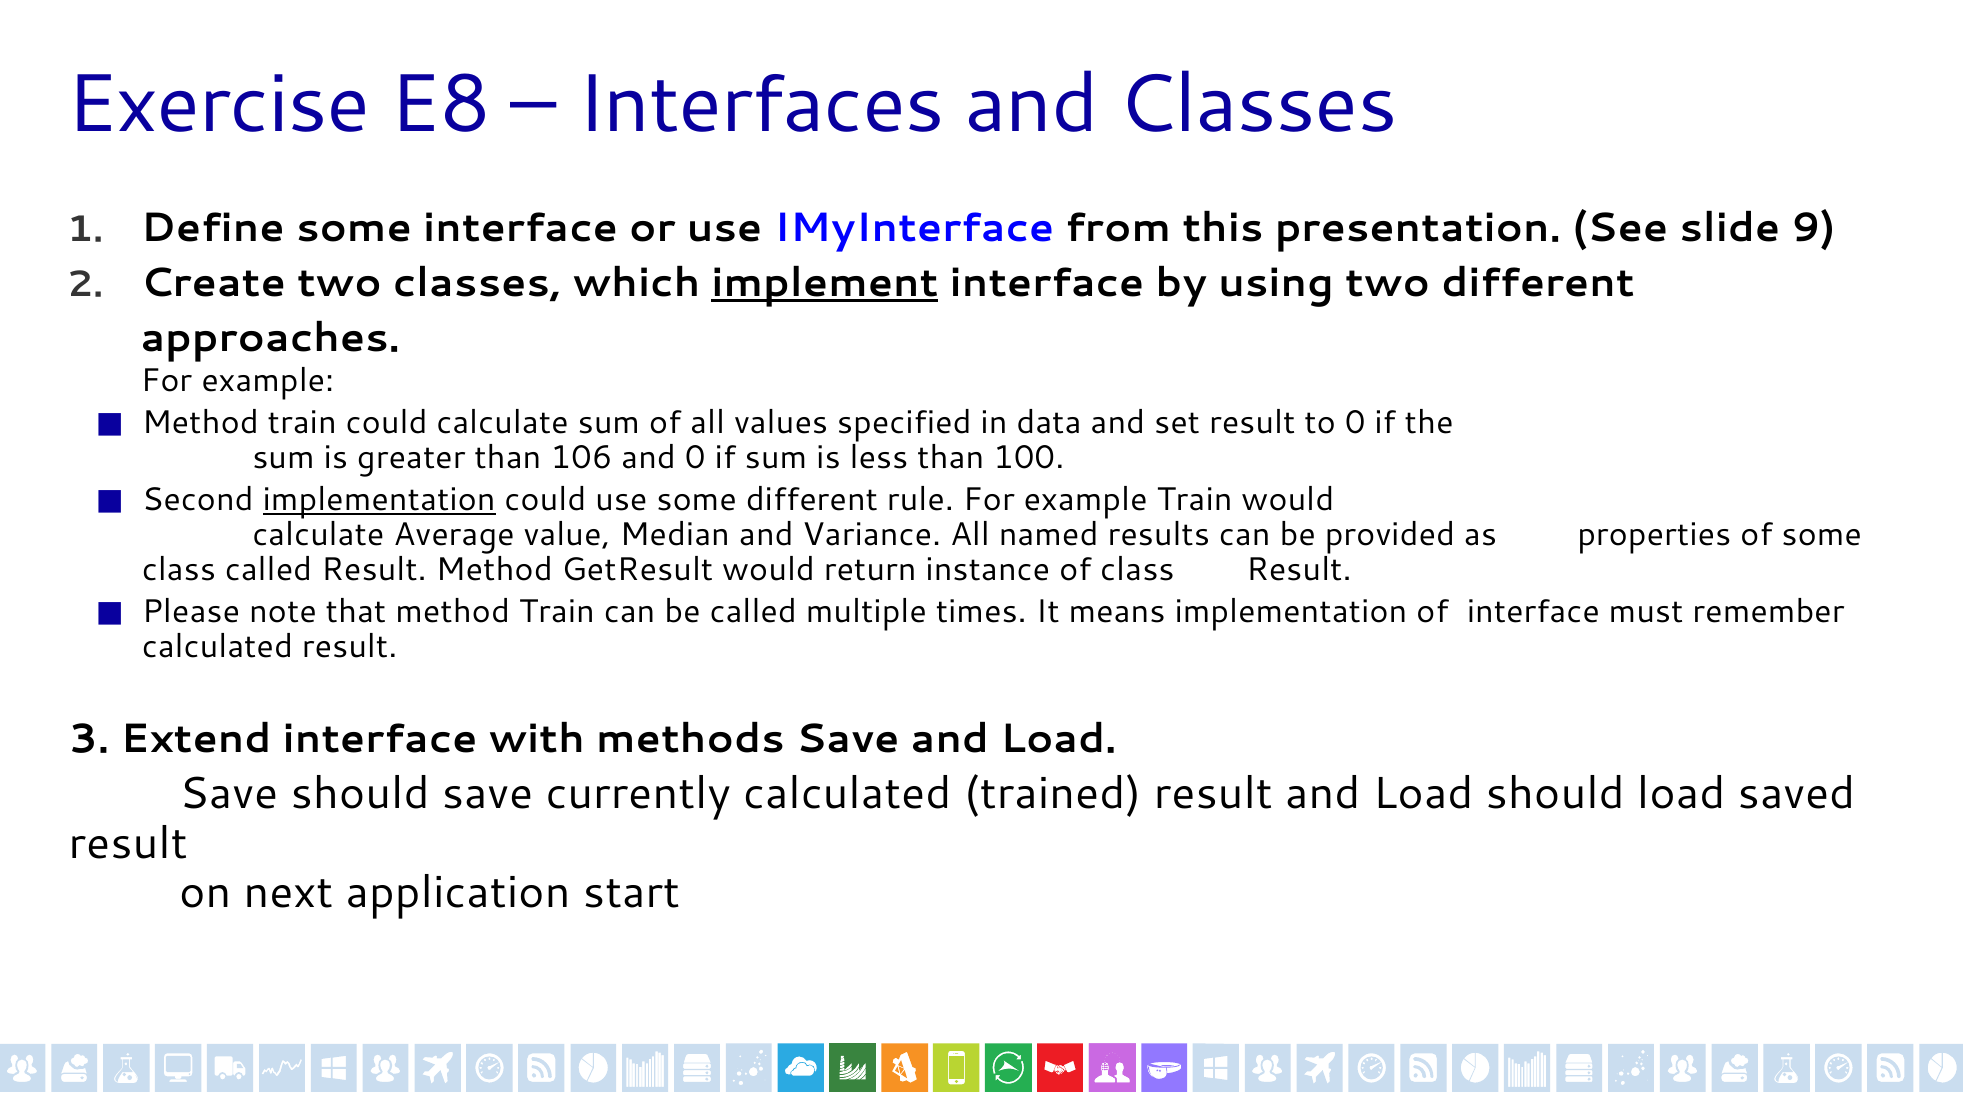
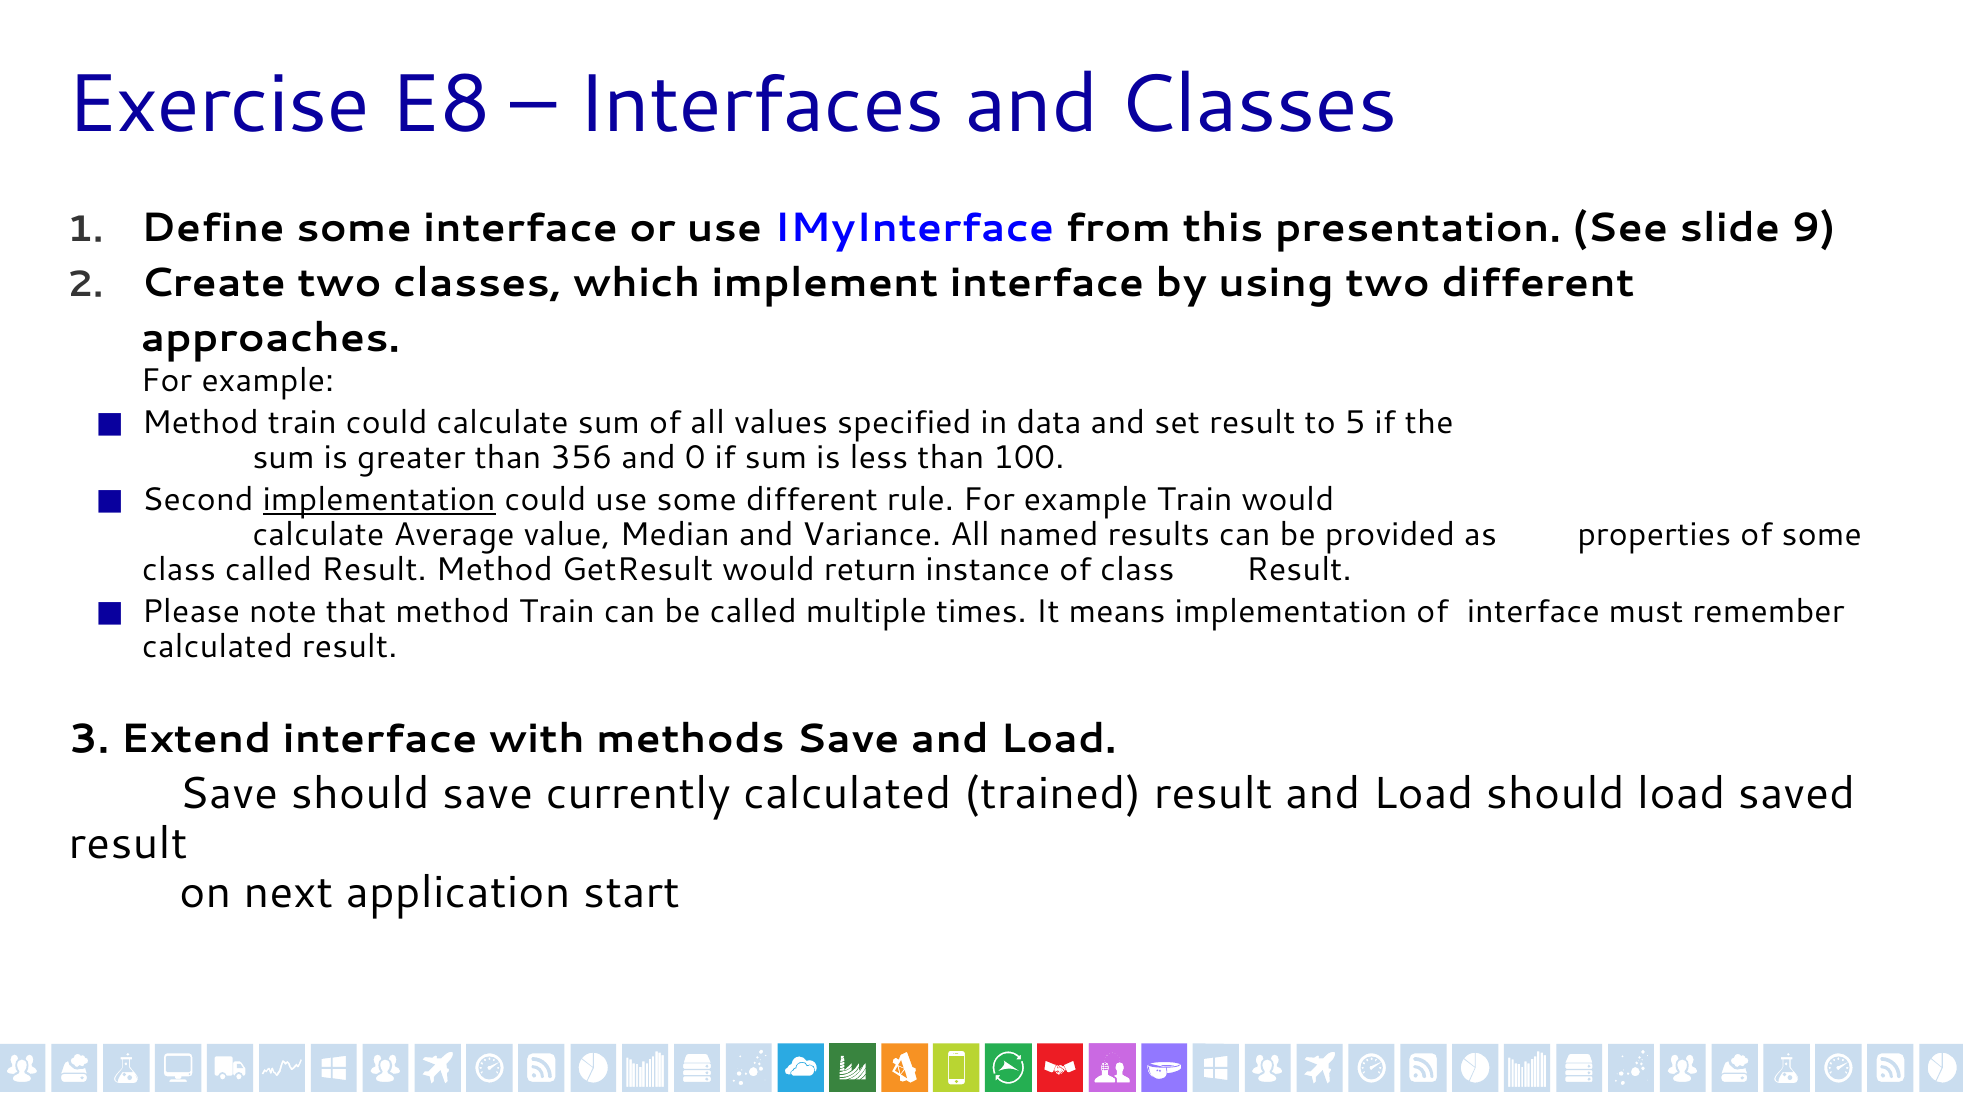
implement underline: present -> none
to 0: 0 -> 5
106: 106 -> 356
